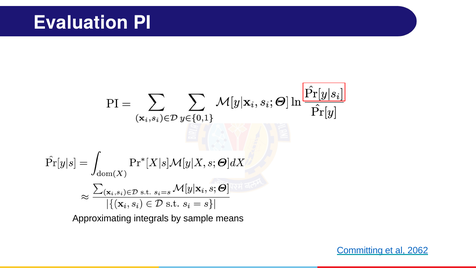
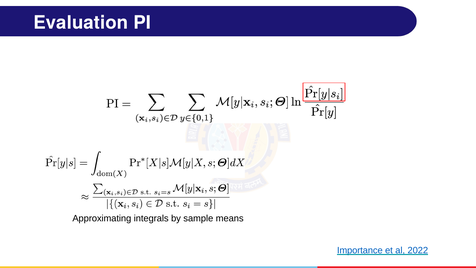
Committing: Committing -> Importance
2062: 2062 -> 2022
